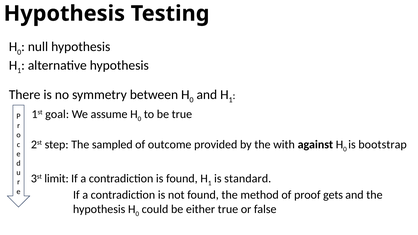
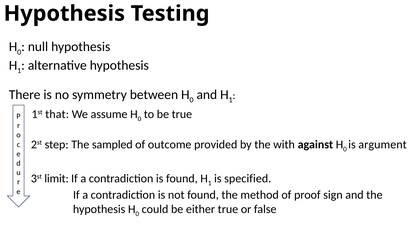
goal: goal -> that
bootstrap: bootstrap -> argument
standard: standard -> specified
gets: gets -> sign
